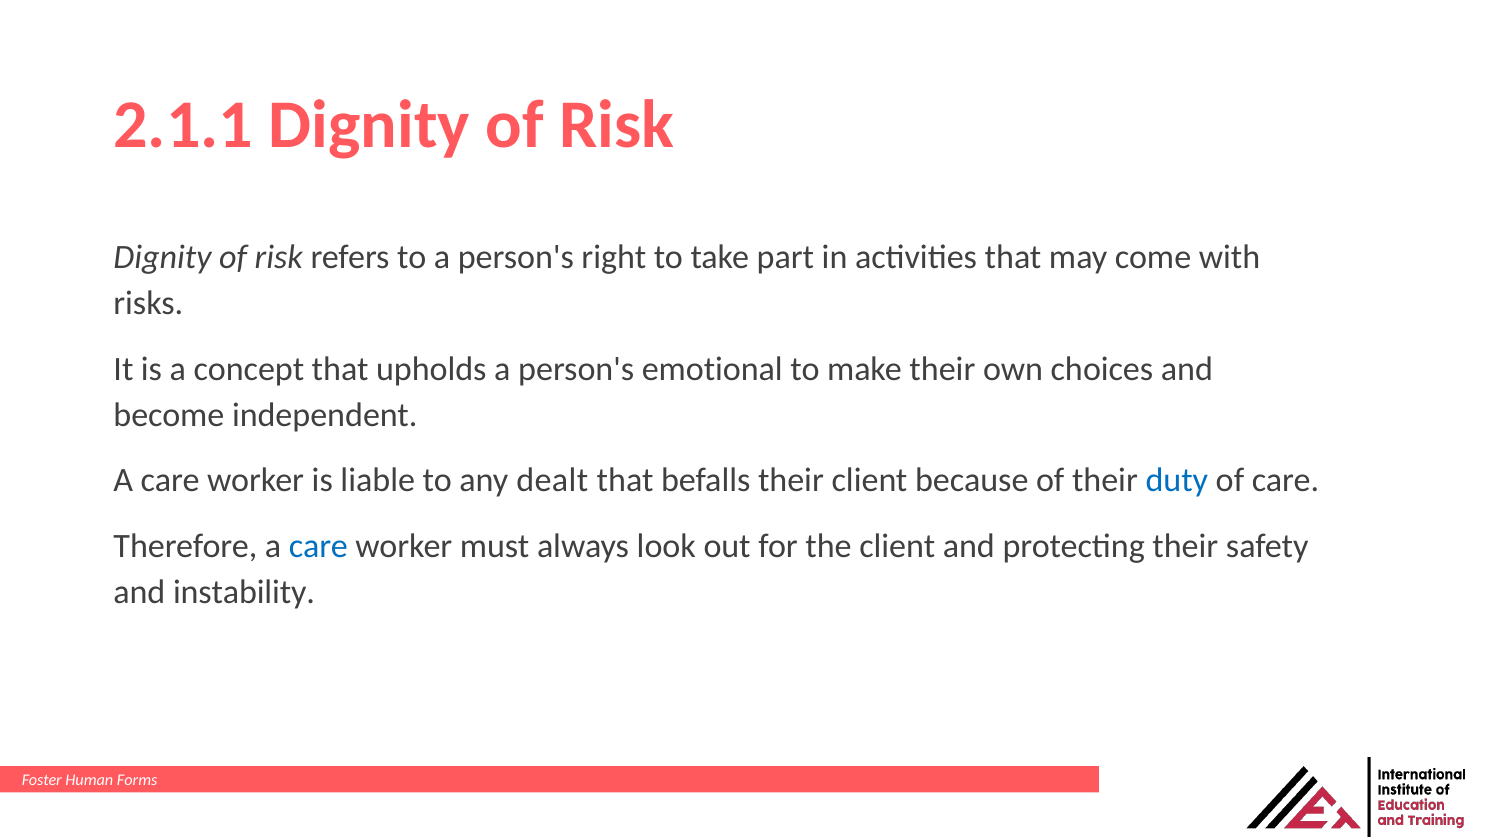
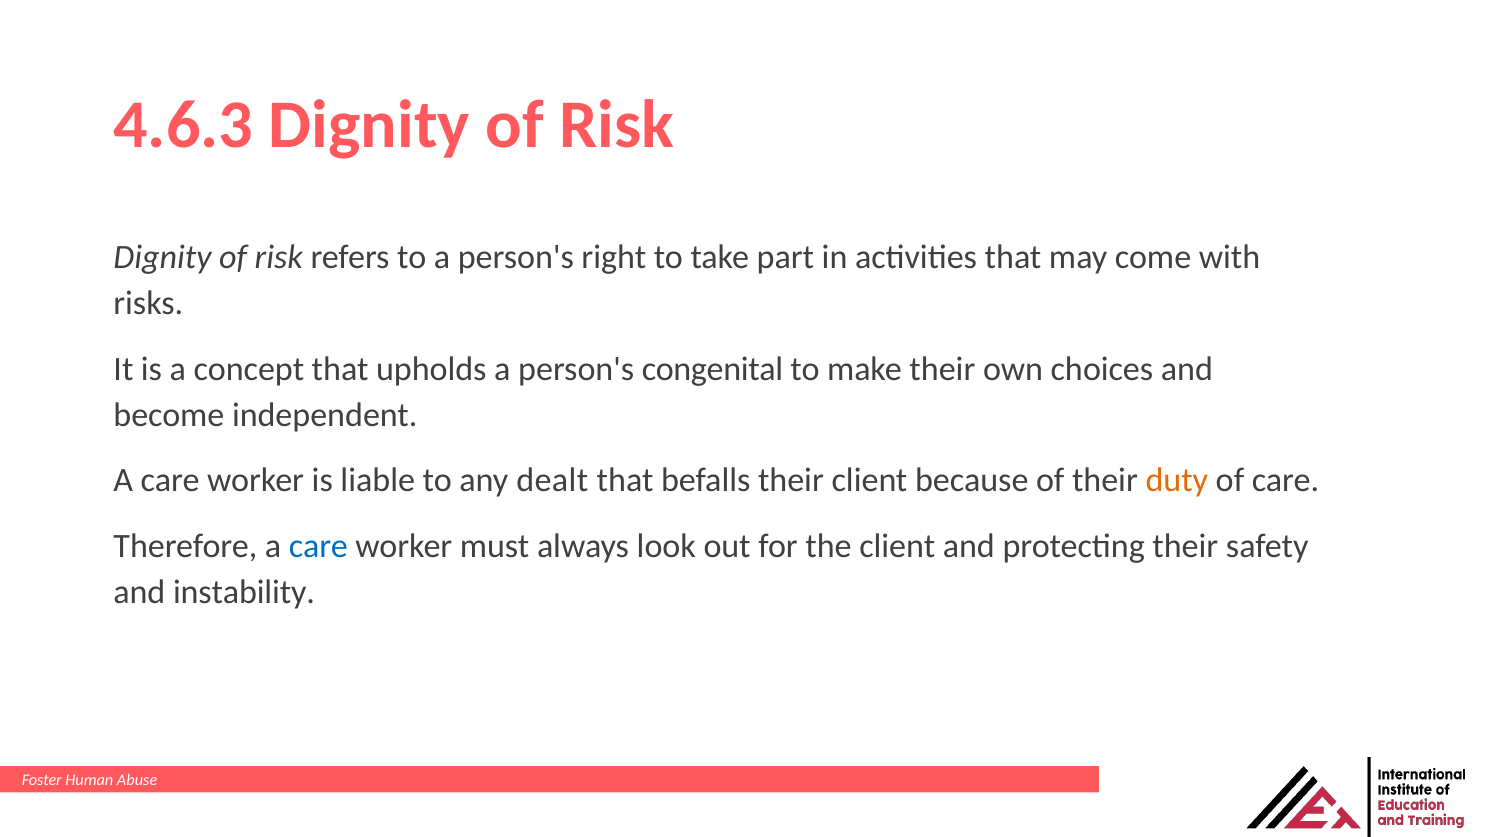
2.1.1: 2.1.1 -> 4.6.3
emotional: emotional -> congenital
duty colour: blue -> orange
Forms: Forms -> Abuse
